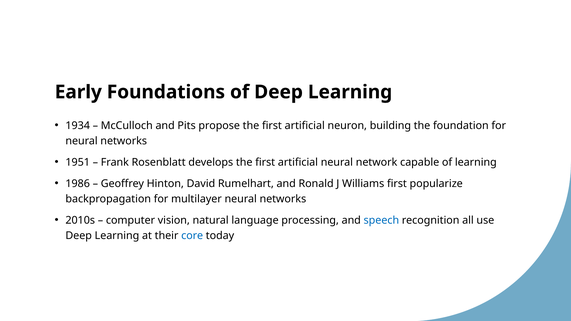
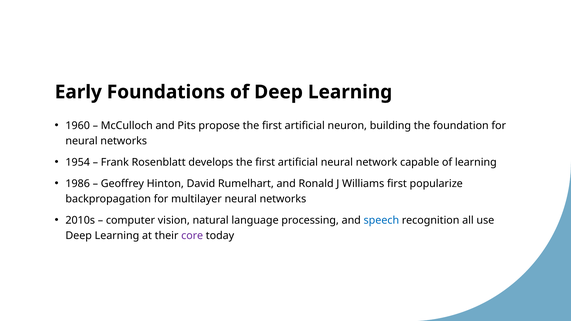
1934: 1934 -> 1960
1951: 1951 -> 1954
core colour: blue -> purple
